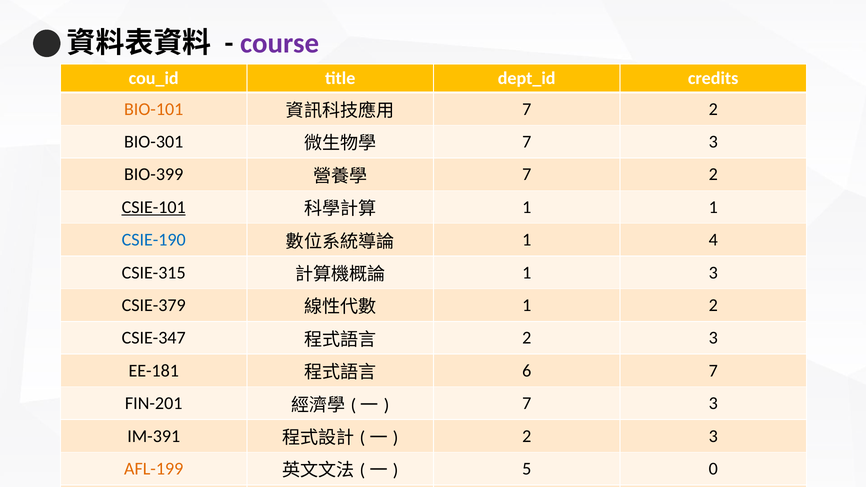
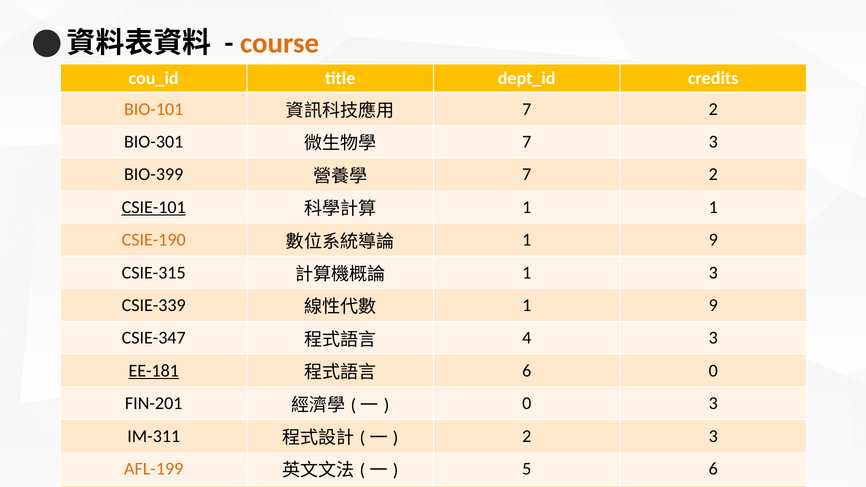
course colour: purple -> orange
CSIE-190 colour: blue -> orange
4 at (713, 240): 4 -> 9
CSIE-379: CSIE-379 -> CSIE-339
2 at (713, 305): 2 -> 9
2 at (527, 338): 2 -> 4
EE-181 underline: none -> present
6 7: 7 -> 0
7 at (527, 403): 7 -> 0
IM-391: IM-391 -> IM-311
5 0: 0 -> 6
